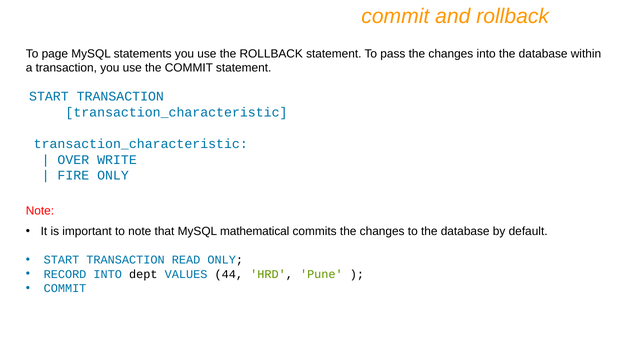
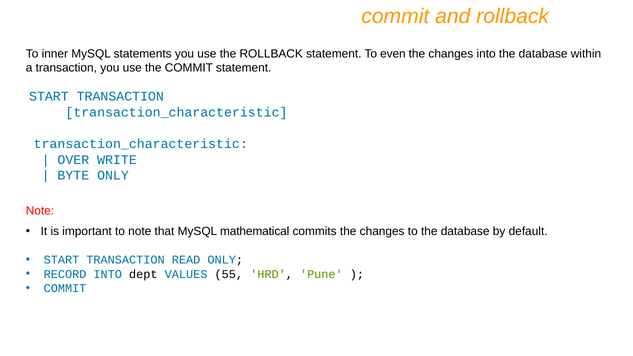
page: page -> inner
pass: pass -> even
FIRE: FIRE -> BYTE
44: 44 -> 55
